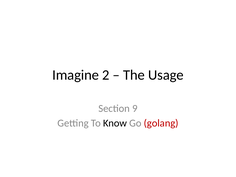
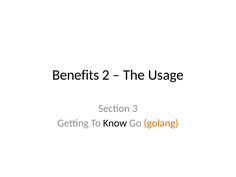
Imagine: Imagine -> Benefits
9: 9 -> 3
golang colour: red -> orange
